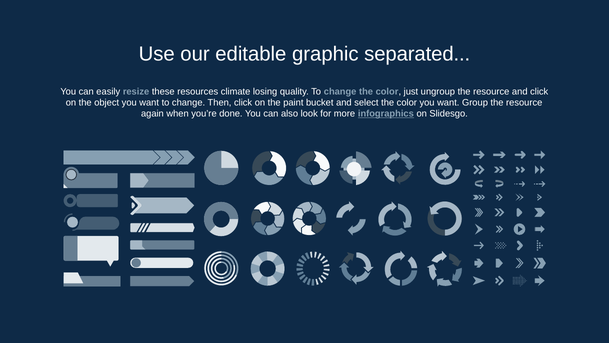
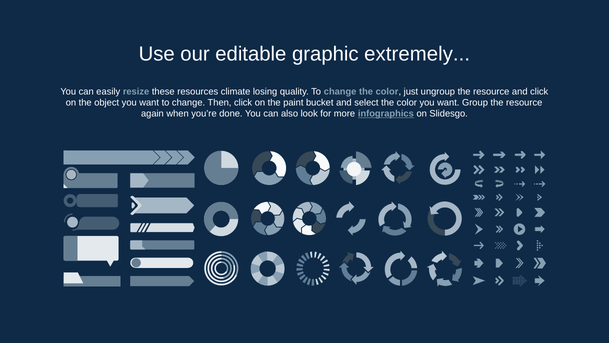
separated: separated -> extremely
